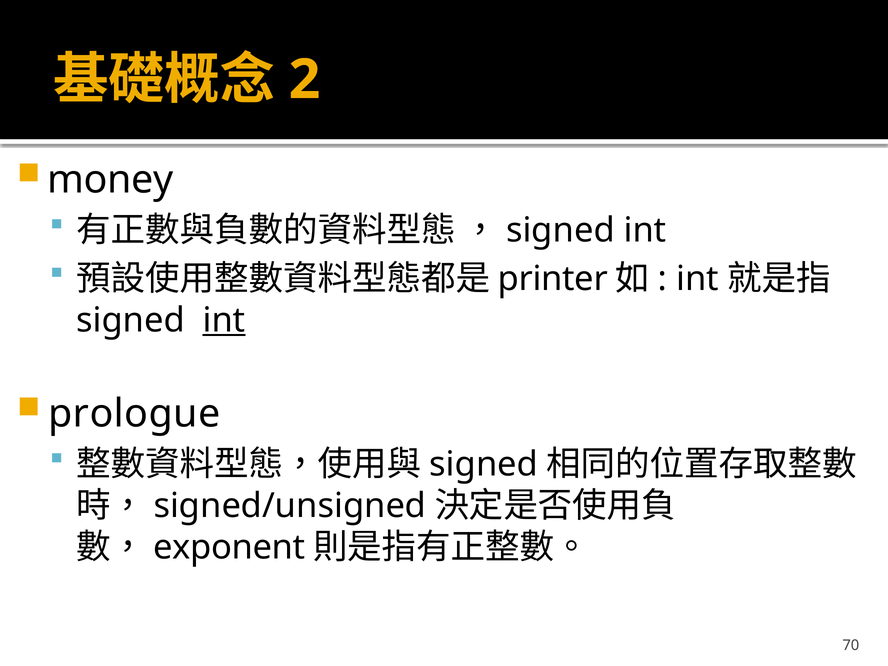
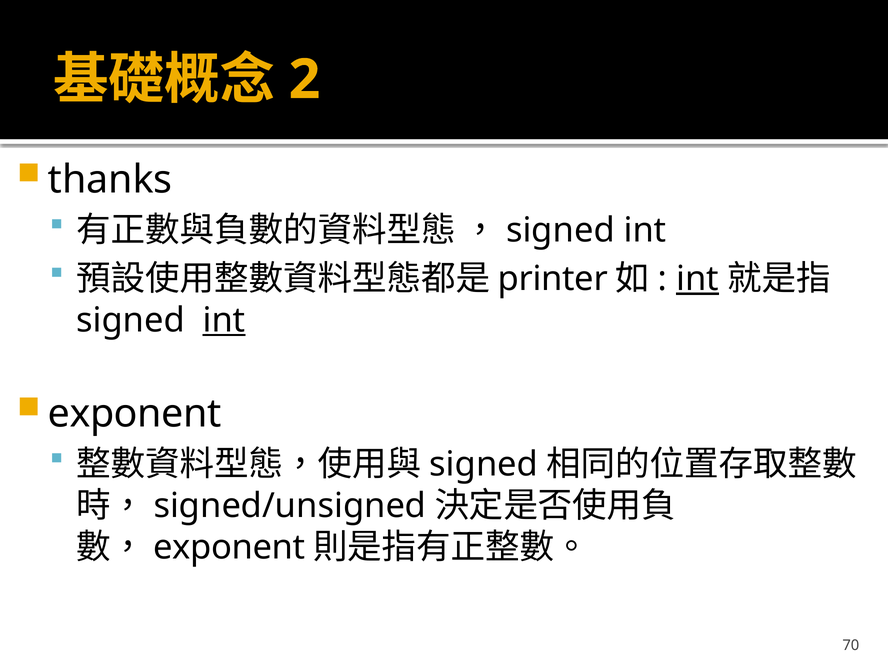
money: money -> thanks
int at (697, 279) underline: none -> present
prologue at (134, 413): prologue -> exponent
